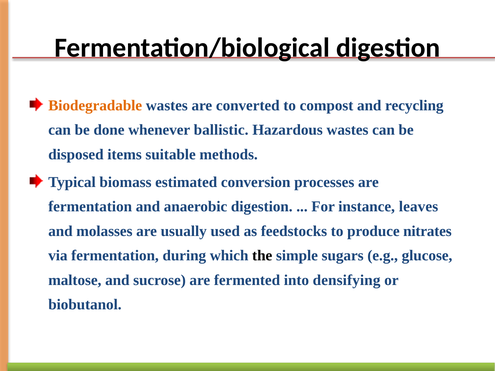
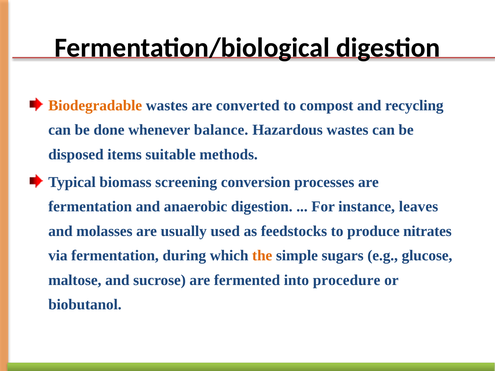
ballistic: ballistic -> balance
estimated: estimated -> screening
the colour: black -> orange
densifying: densifying -> procedure
